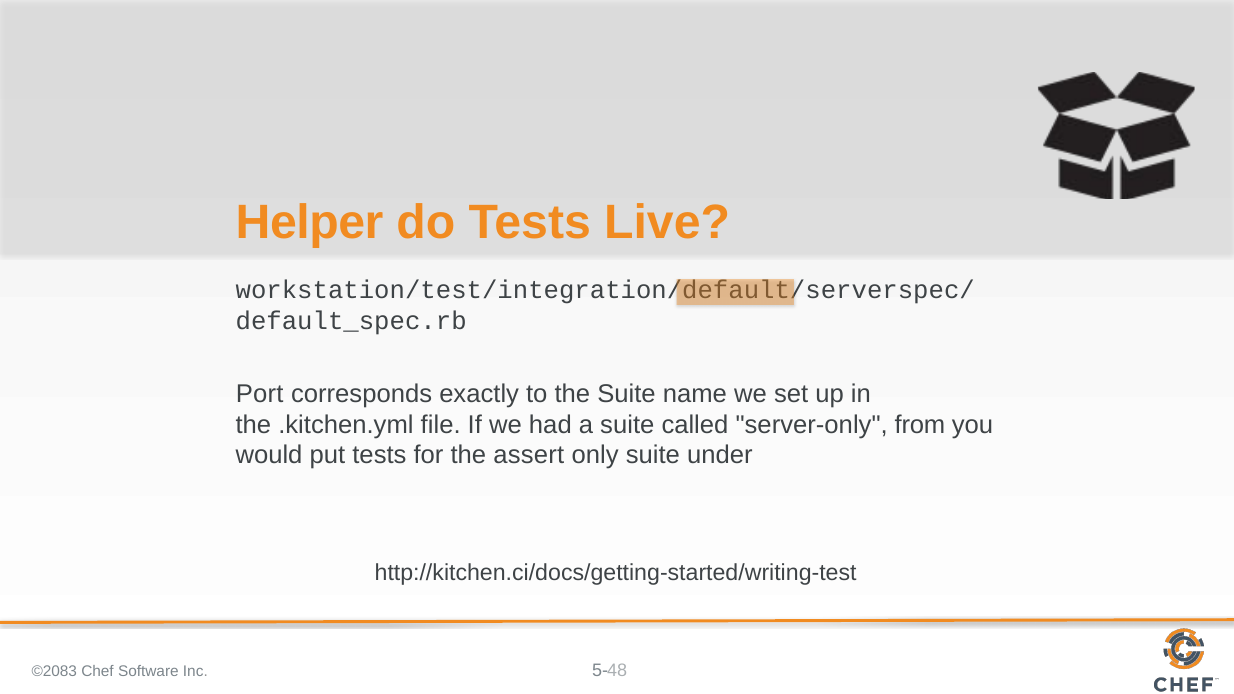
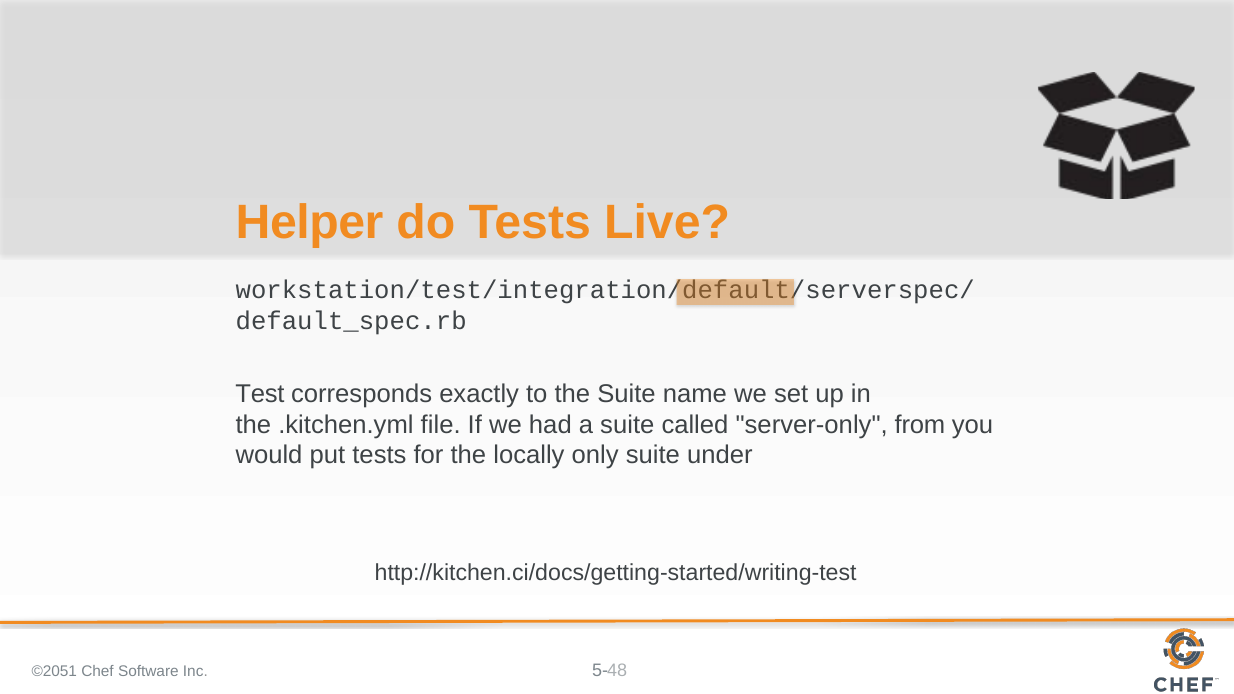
Port: Port -> Test
assert: assert -> locally
©2083: ©2083 -> ©2051
